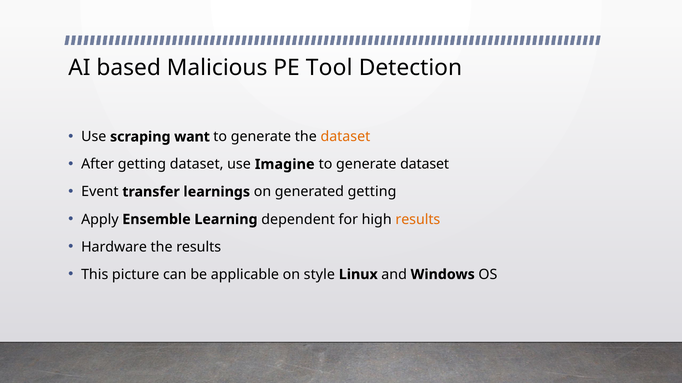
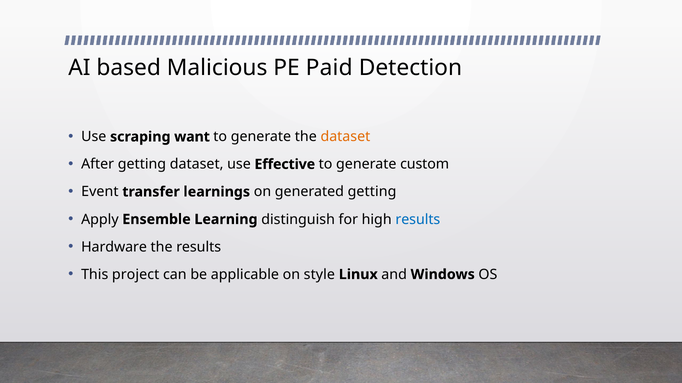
Tool: Tool -> Paid
Imagine: Imagine -> Effective
generate dataset: dataset -> custom
dependent: dependent -> distinguish
results at (418, 220) colour: orange -> blue
picture: picture -> project
